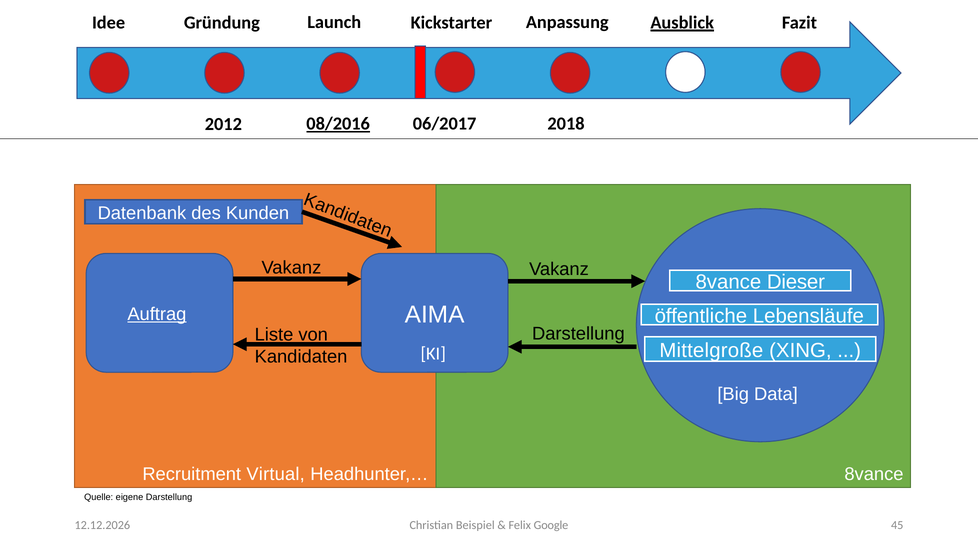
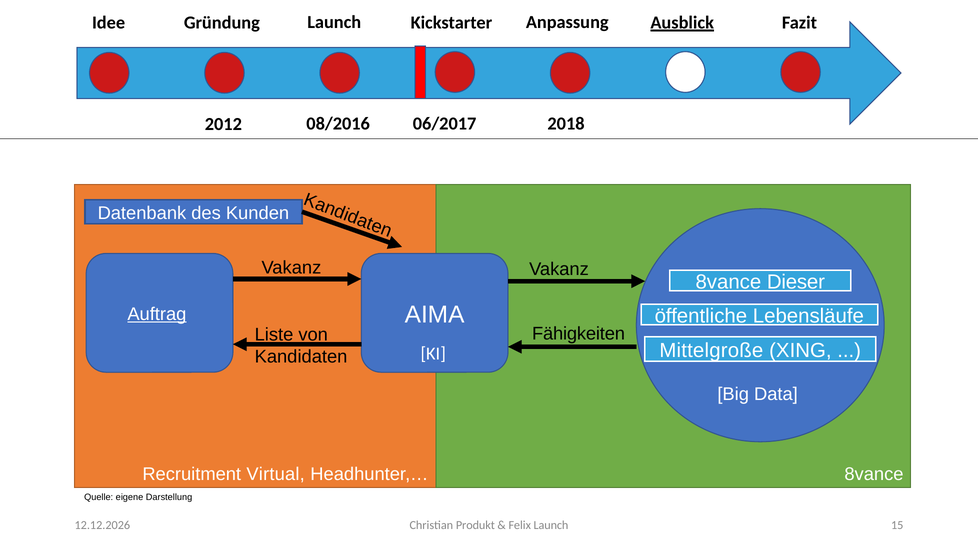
08/2016 underline: present -> none
Darstellung at (578, 334): Darstellung -> Fähigkeiten
45: 45 -> 15
Beispiel: Beispiel -> Produkt
Felix Google: Google -> Launch
